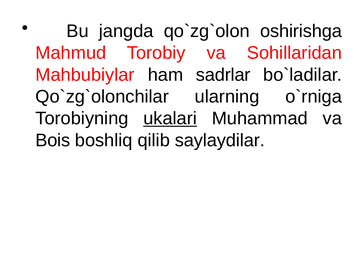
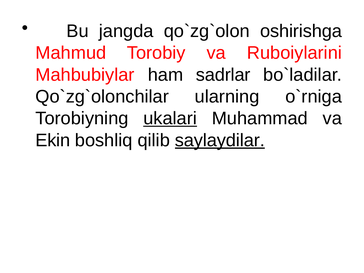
Sohillaridan: Sohillaridan -> Ruboiylarini
Bois: Bois -> Ekin
saylaydilar underline: none -> present
